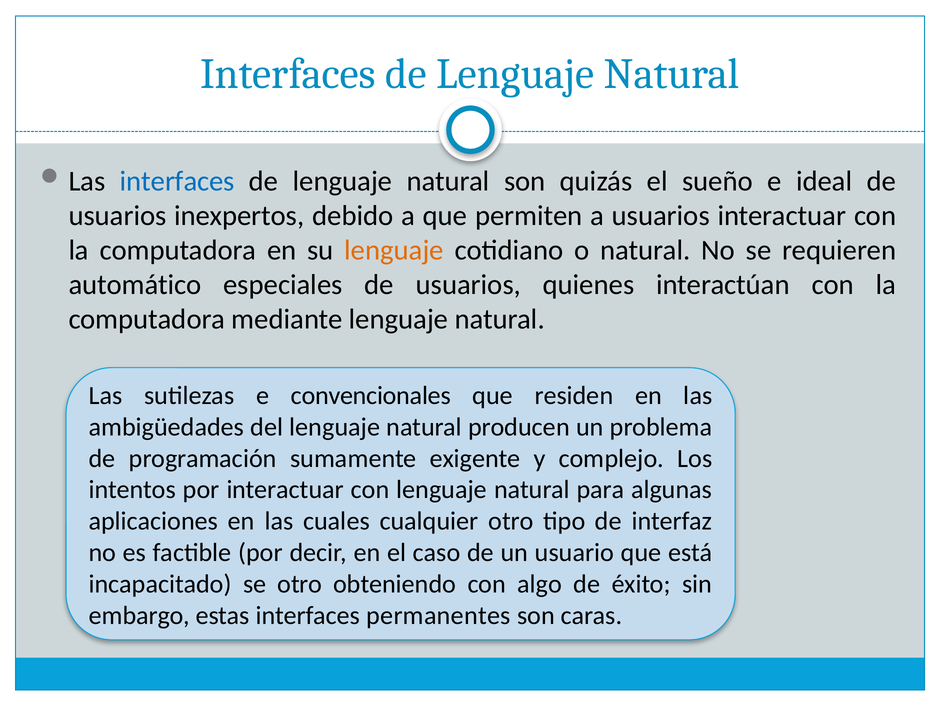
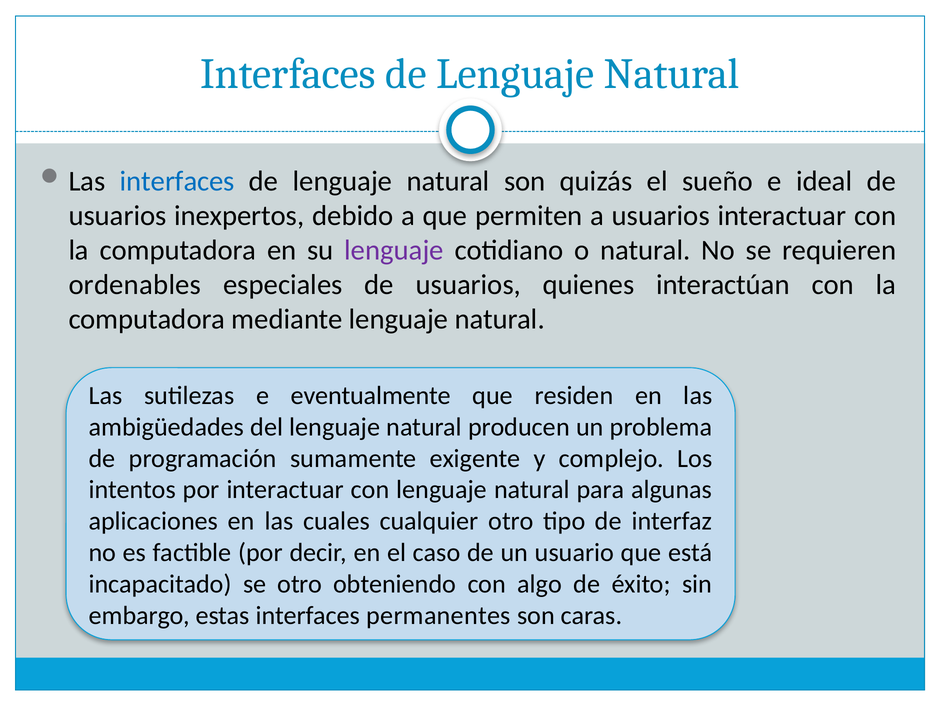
lenguaje at (394, 250) colour: orange -> purple
automático: automático -> ordenables
convencionales: convencionales -> eventualmente
